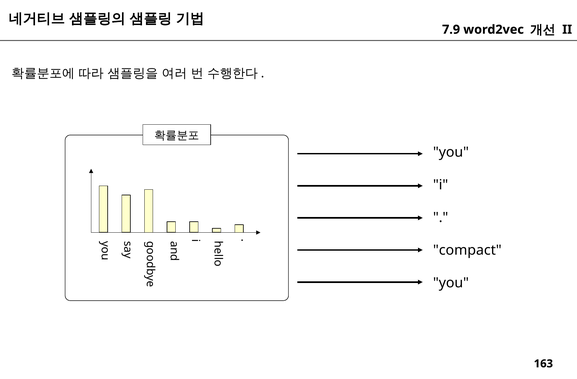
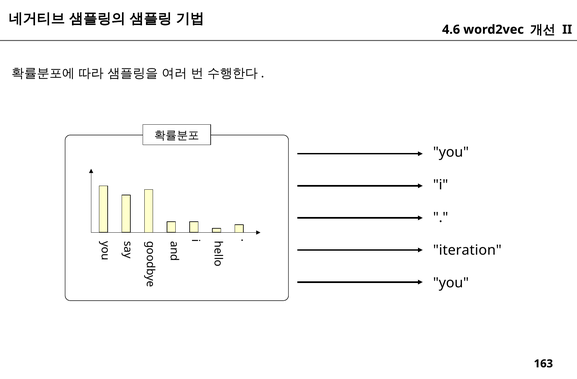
7.9: 7.9 -> 4.6
compact: compact -> iteration
